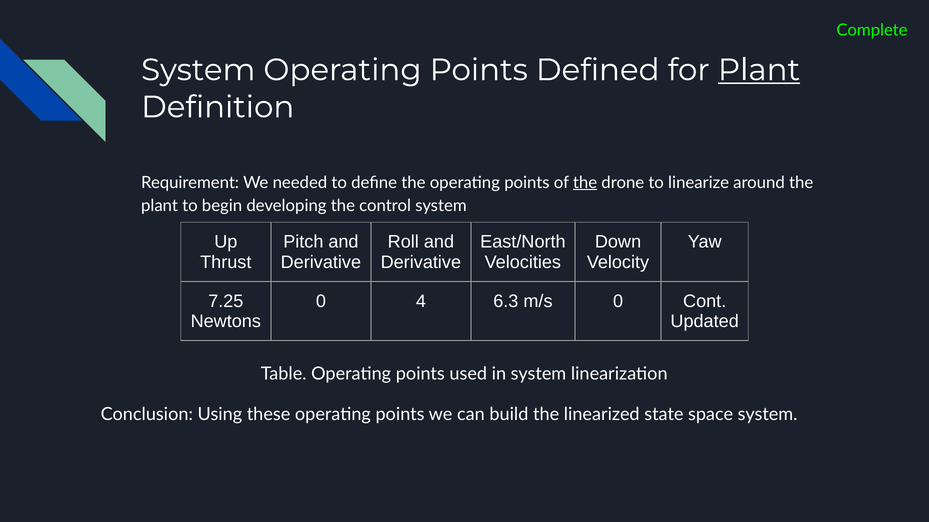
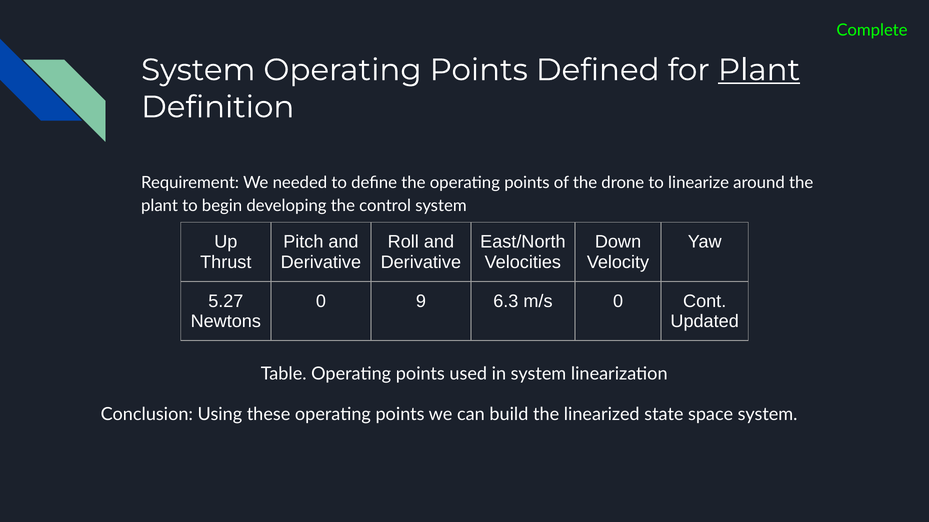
the at (585, 183) underline: present -> none
7.25: 7.25 -> 5.27
4: 4 -> 9
